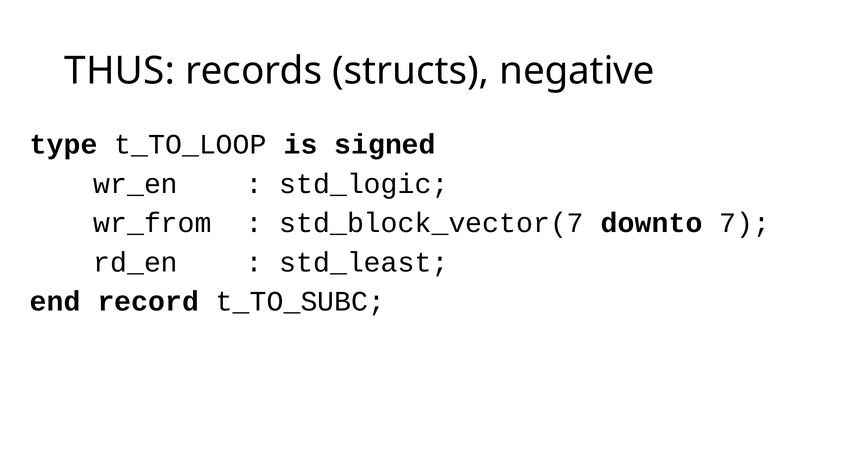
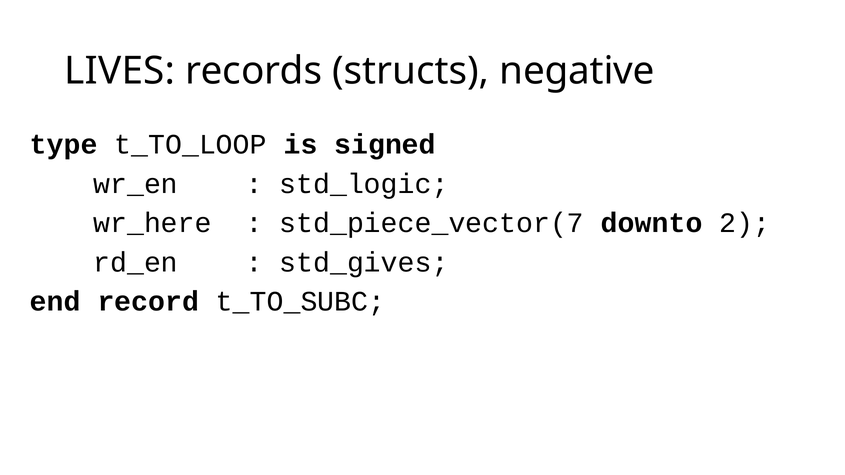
THUS: THUS -> LIVES
wr_from: wr_from -> wr_here
std_block_vector(7: std_block_vector(7 -> std_piece_vector(7
7: 7 -> 2
std_least: std_least -> std_gives
